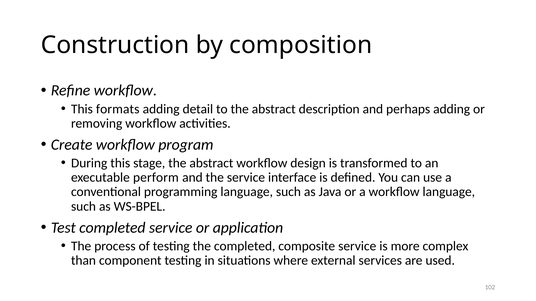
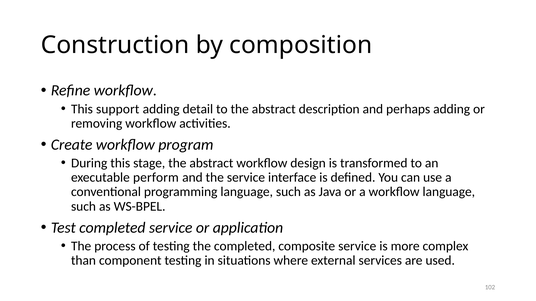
formats: formats -> support
